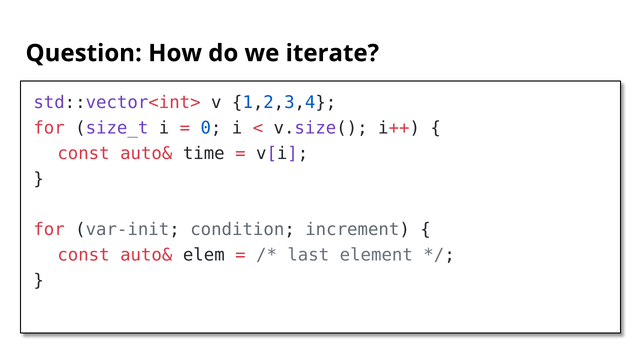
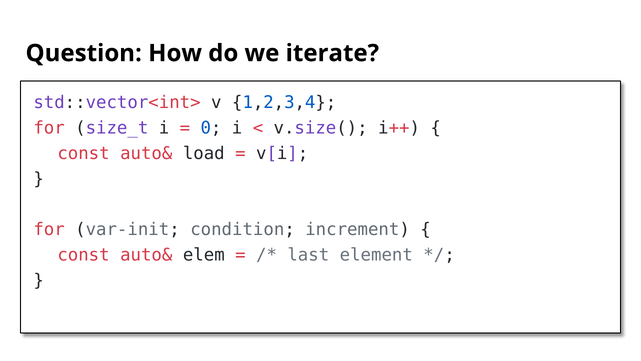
time: time -> load
